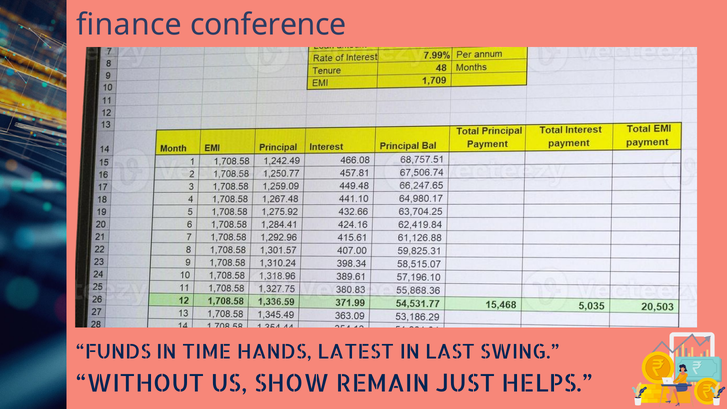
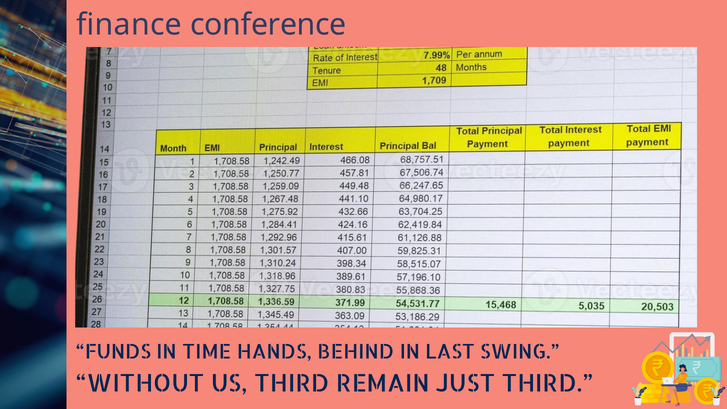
LATEST: LATEST -> BEHIND
US SHOW: SHOW -> THIRD
JUST HELPS: HELPS -> THIRD
